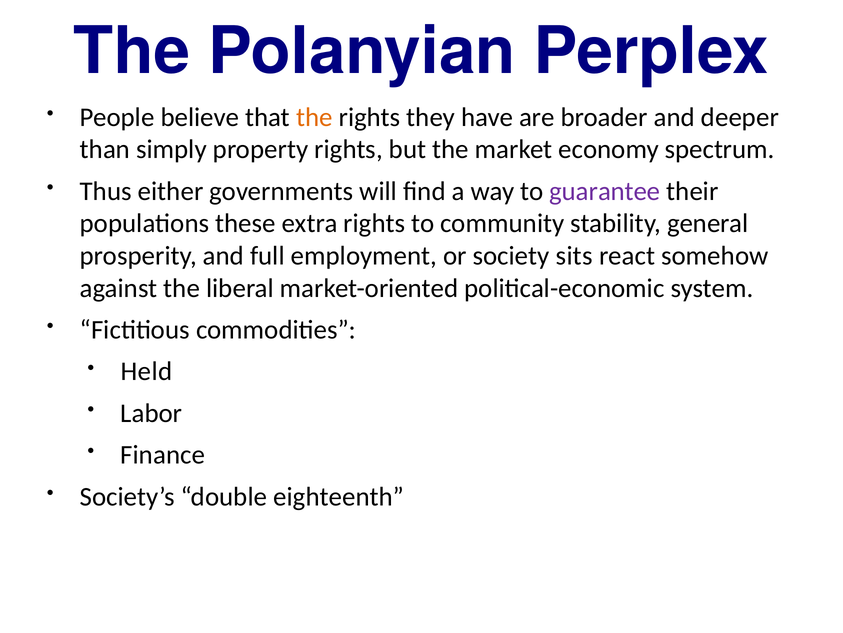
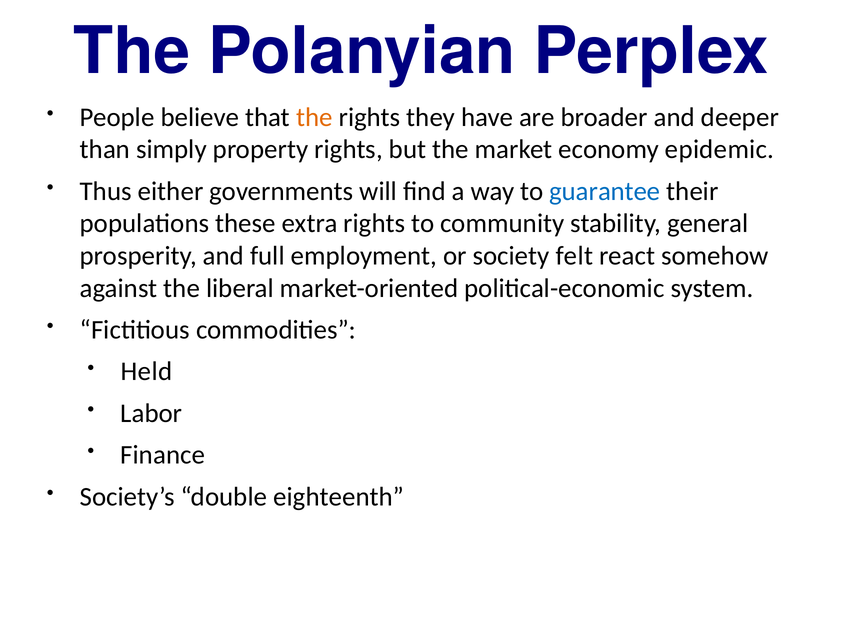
spectrum: spectrum -> epidemic
guarantee colour: purple -> blue
sits: sits -> felt
